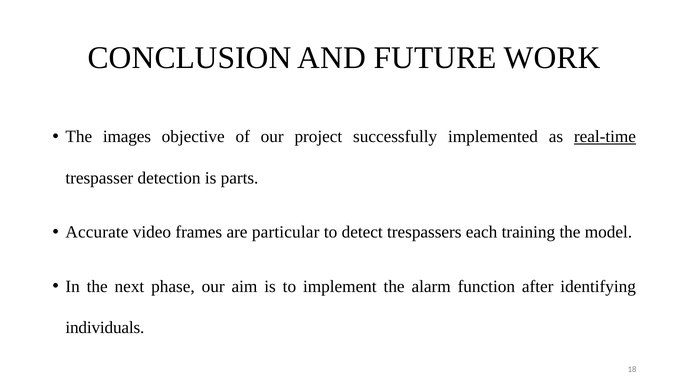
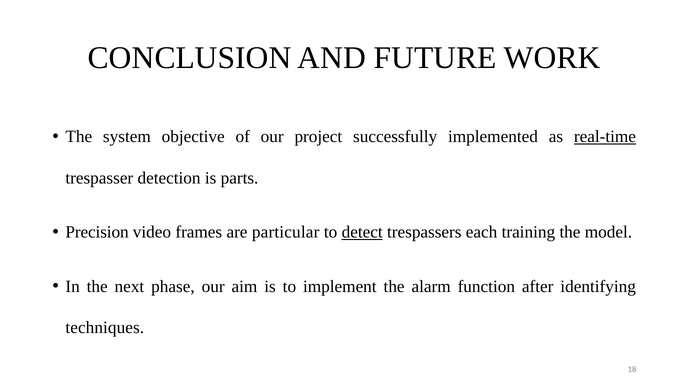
images: images -> system
Accurate: Accurate -> Precision
detect underline: none -> present
individuals: individuals -> techniques
